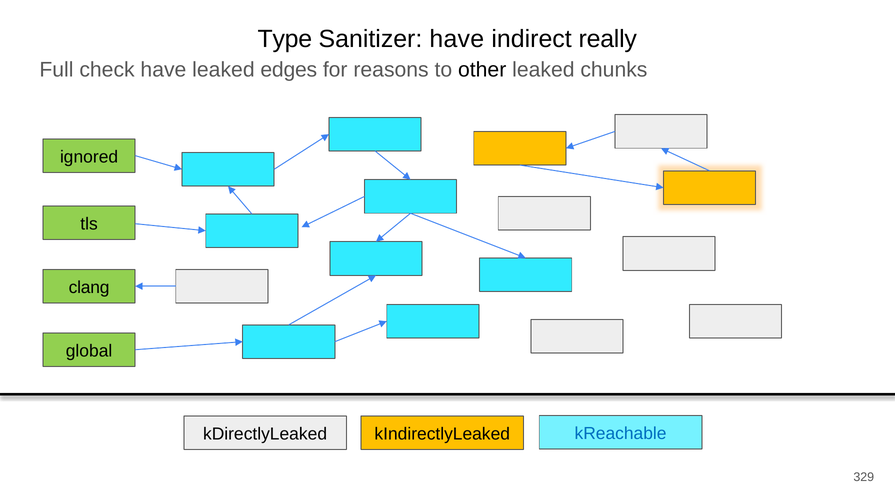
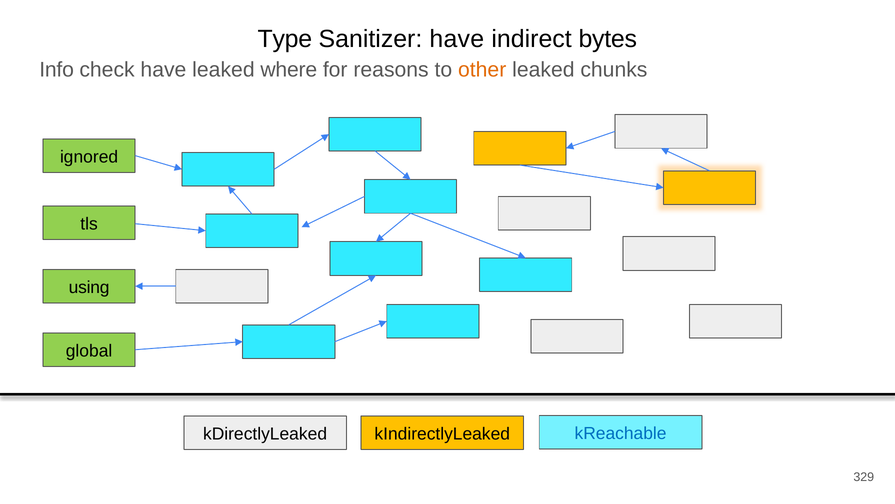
really: really -> bytes
Full: Full -> Info
edges: edges -> where
other colour: black -> orange
clang: clang -> using
